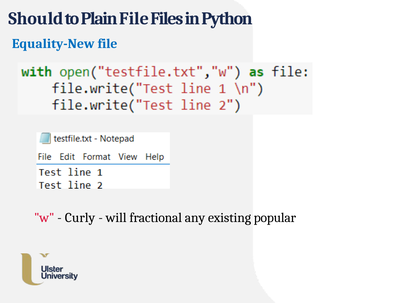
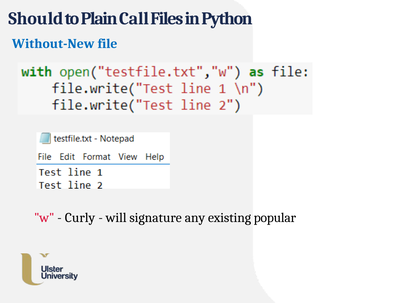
Plain File: File -> Call
Equality-New: Equality-New -> Without-New
fractional: fractional -> signature
